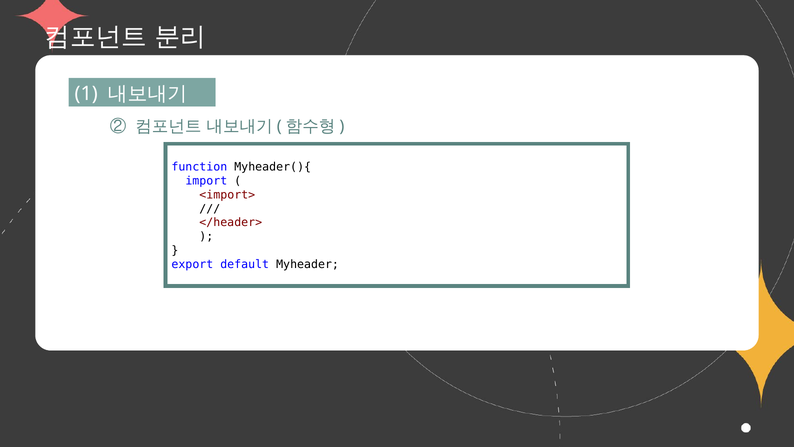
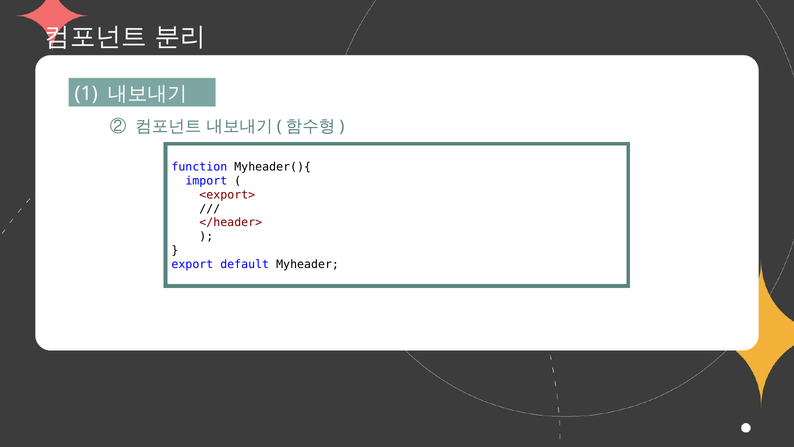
<import>: <import> -> <export>
